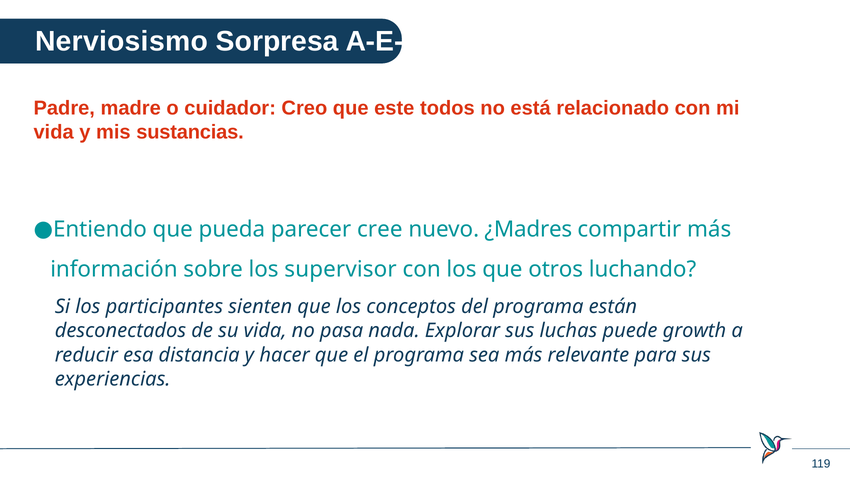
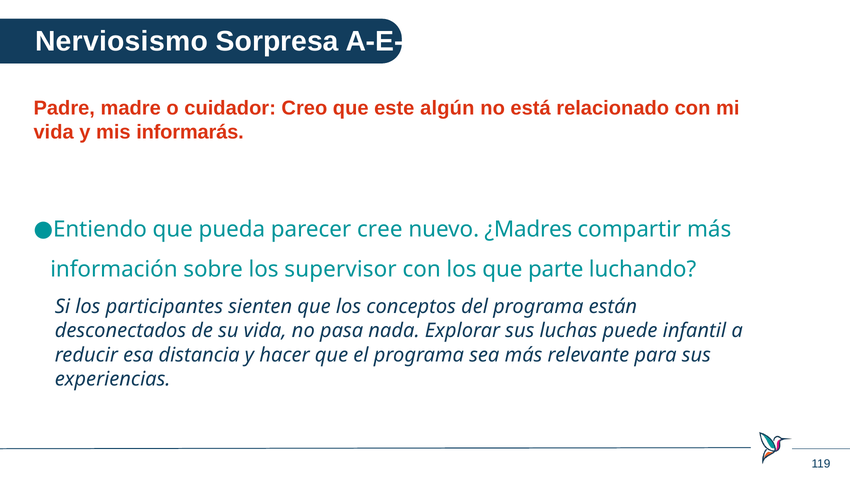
todos: todos -> algún
sustancias: sustancias -> informarás
otros: otros -> parte
growth: growth -> infantil
